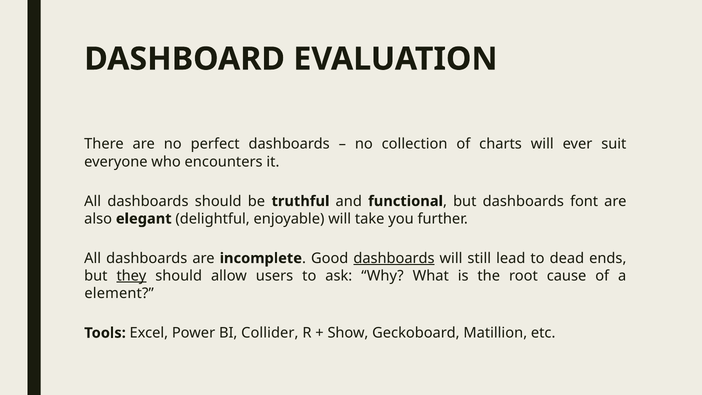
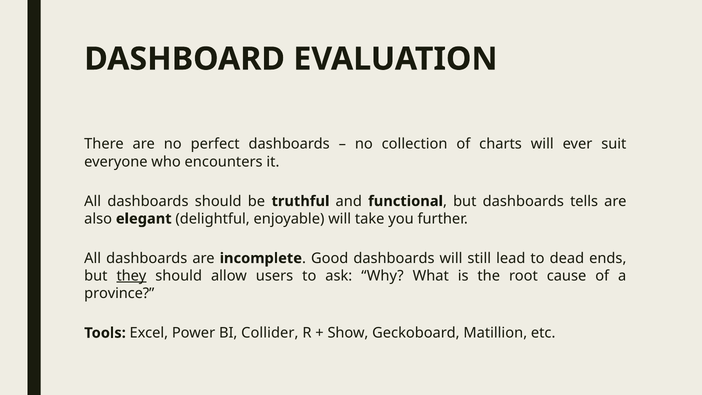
font: font -> tells
dashboards at (394, 258) underline: present -> none
element: element -> province
